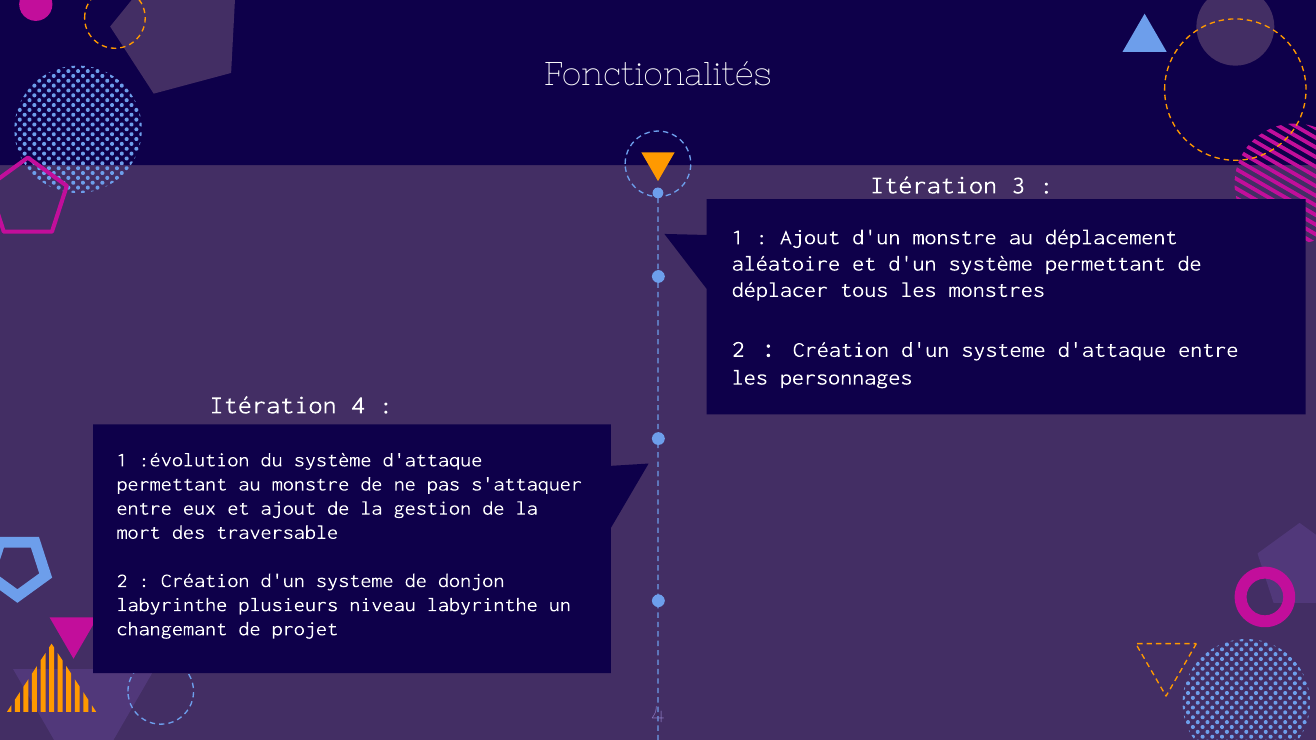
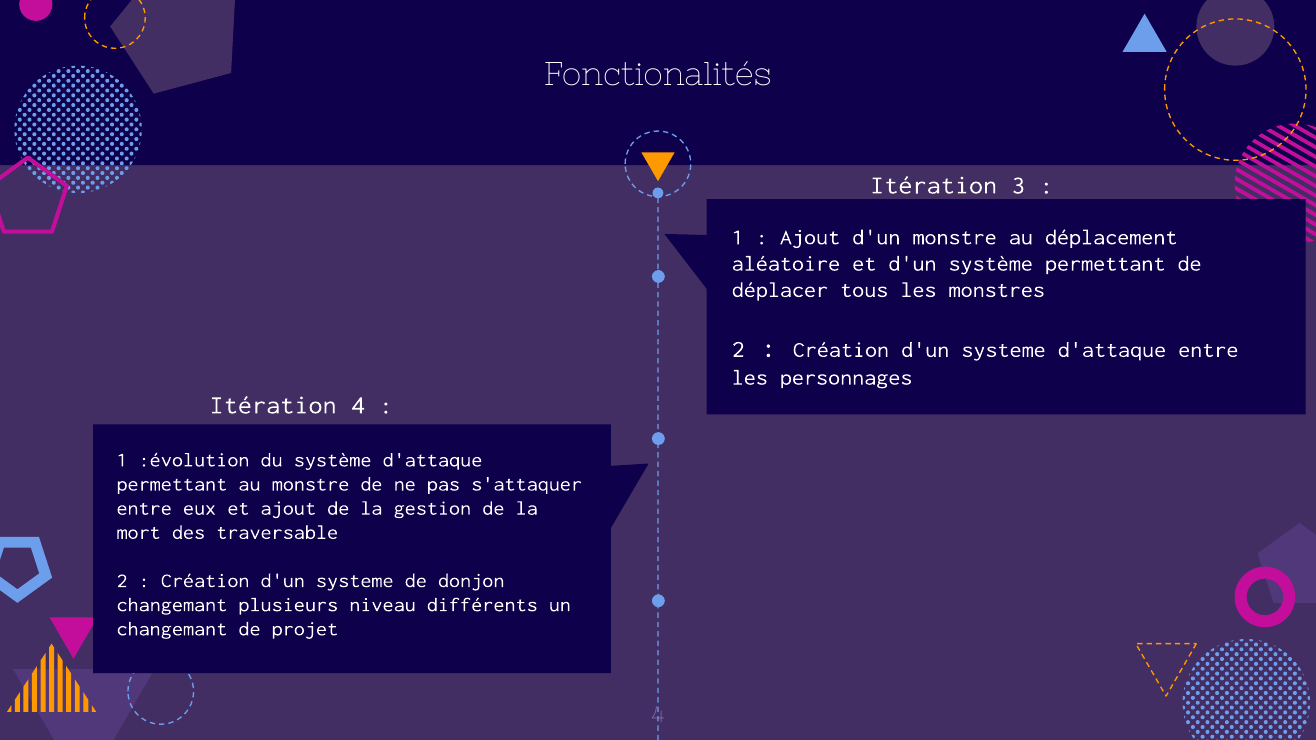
labyrinthe at (172, 605): labyrinthe -> changemant
niveau labyrinthe: labyrinthe -> différents
